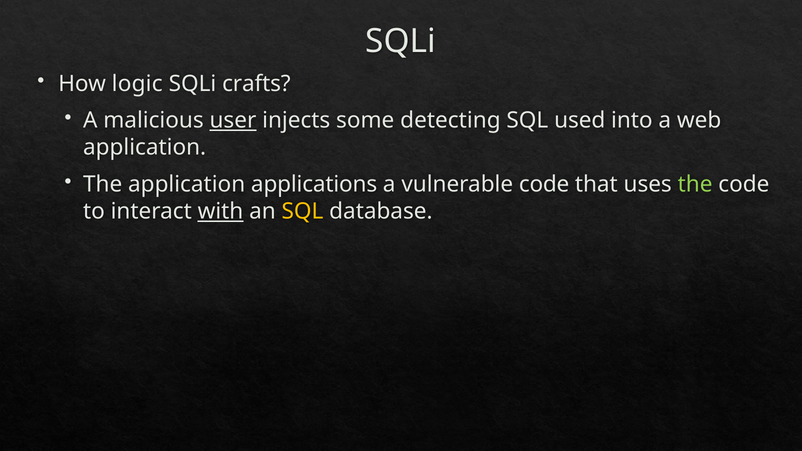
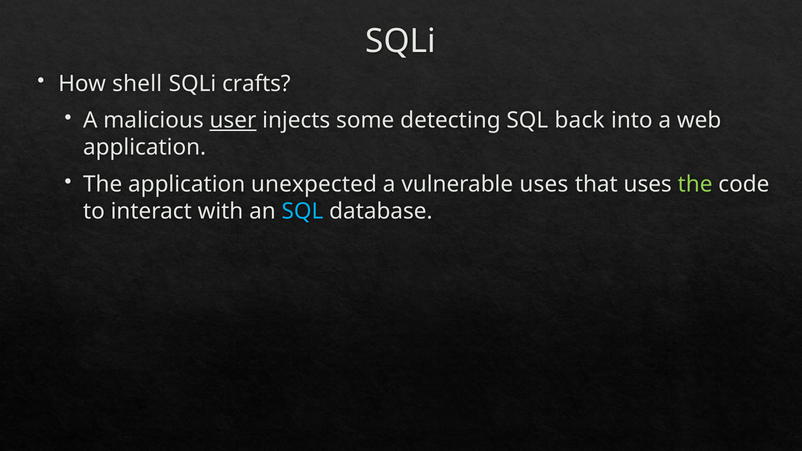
logic: logic -> shell
used: used -> back
applications: applications -> unexpected
vulnerable code: code -> uses
with underline: present -> none
SQL at (302, 211) colour: yellow -> light blue
